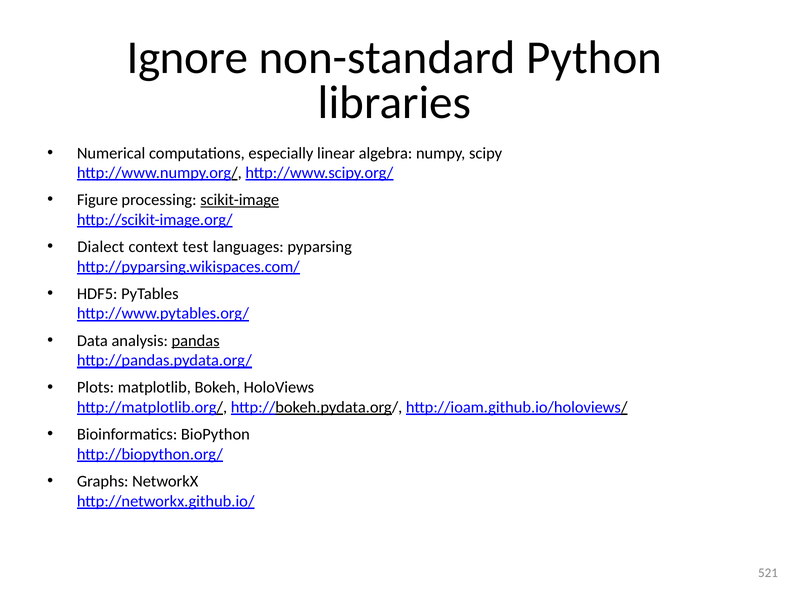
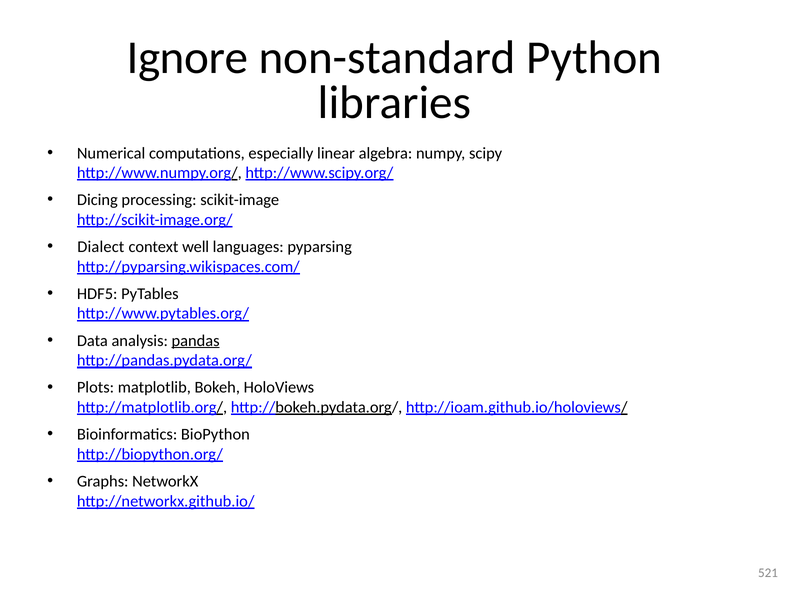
Figure: Figure -> Dicing
scikit-image underline: present -> none
test: test -> well
